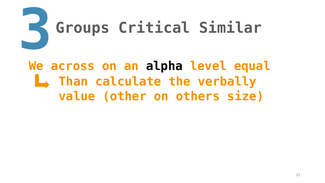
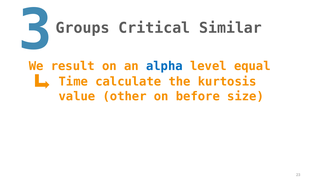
across: across -> result
alpha colour: black -> blue
Than: Than -> Time
verbally: verbally -> kurtosis
others: others -> before
